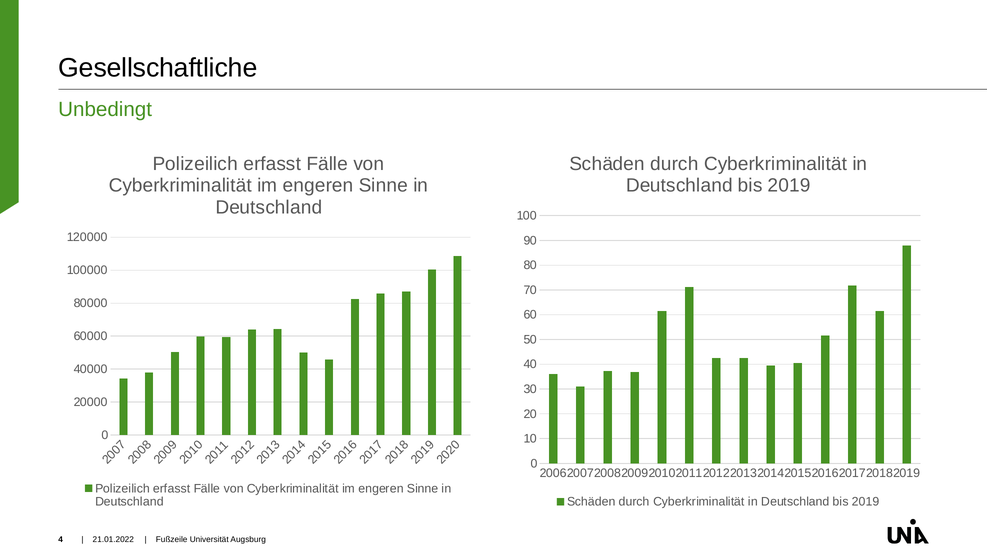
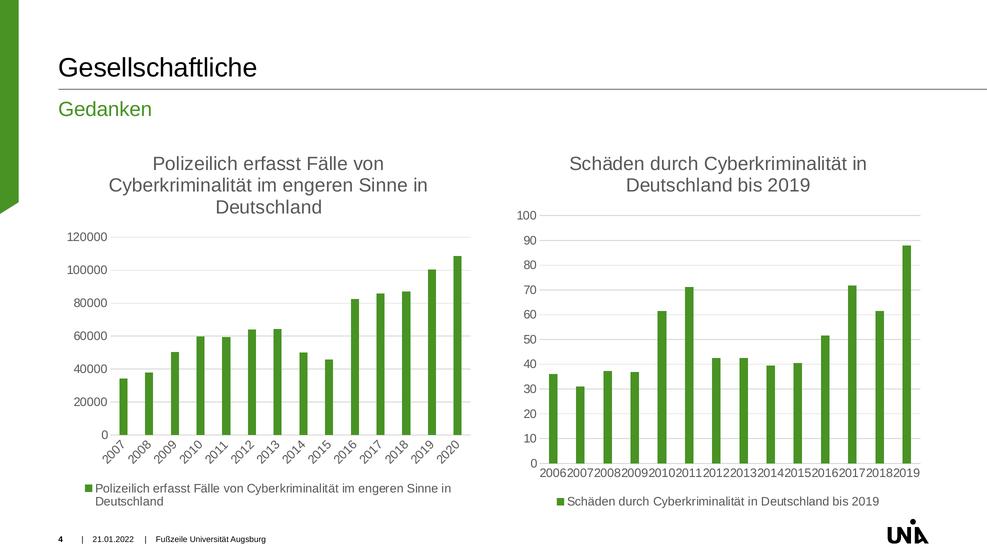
Unbedingt: Unbedingt -> Gedanken
